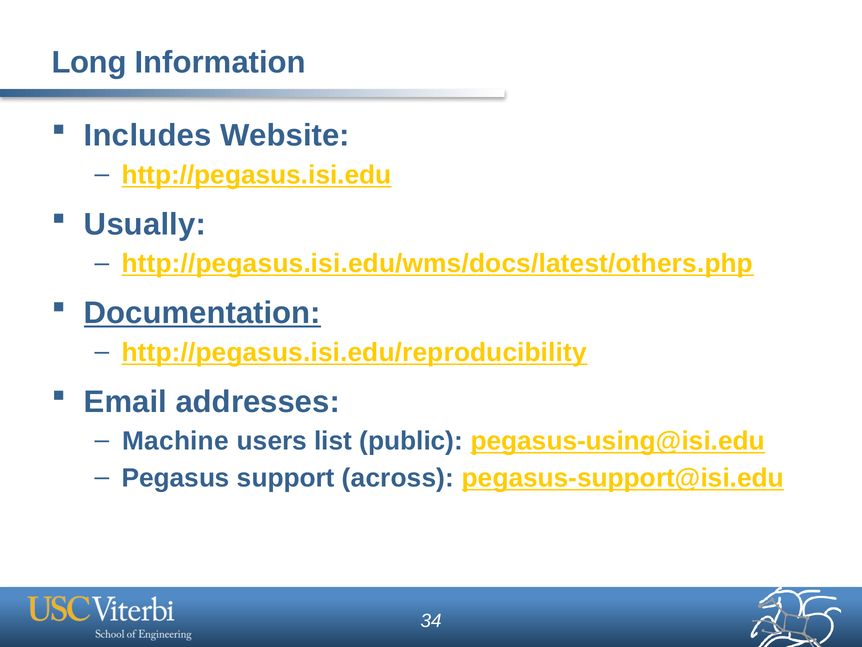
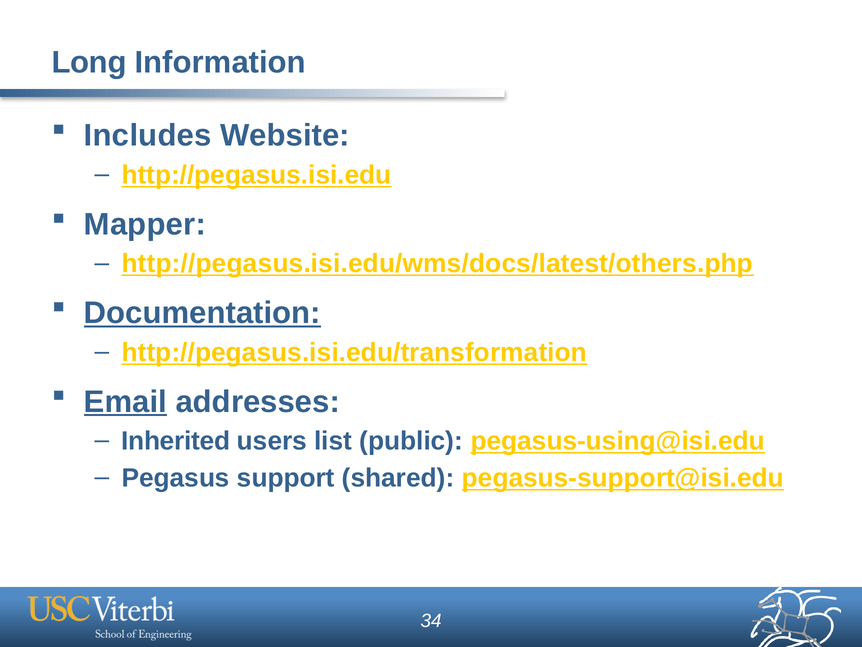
Usually: Usually -> Mapper
http://pegasus.isi.edu/reproducibility: http://pegasus.isi.edu/reproducibility -> http://pegasus.isi.edu/transformation
Email underline: none -> present
Machine: Machine -> Inherited
across: across -> shared
